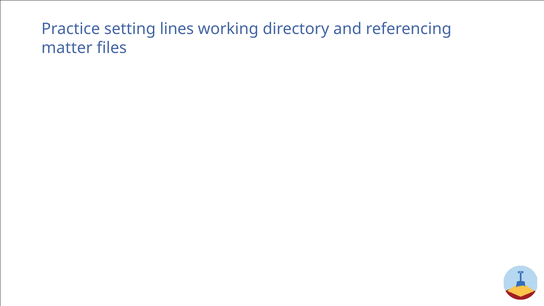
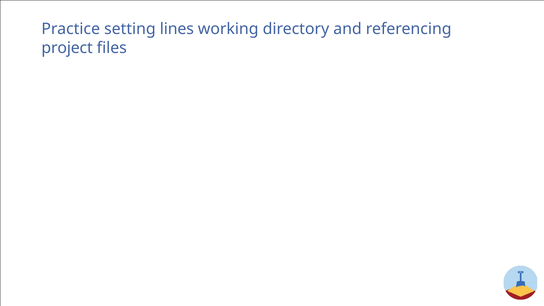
matter: matter -> project
